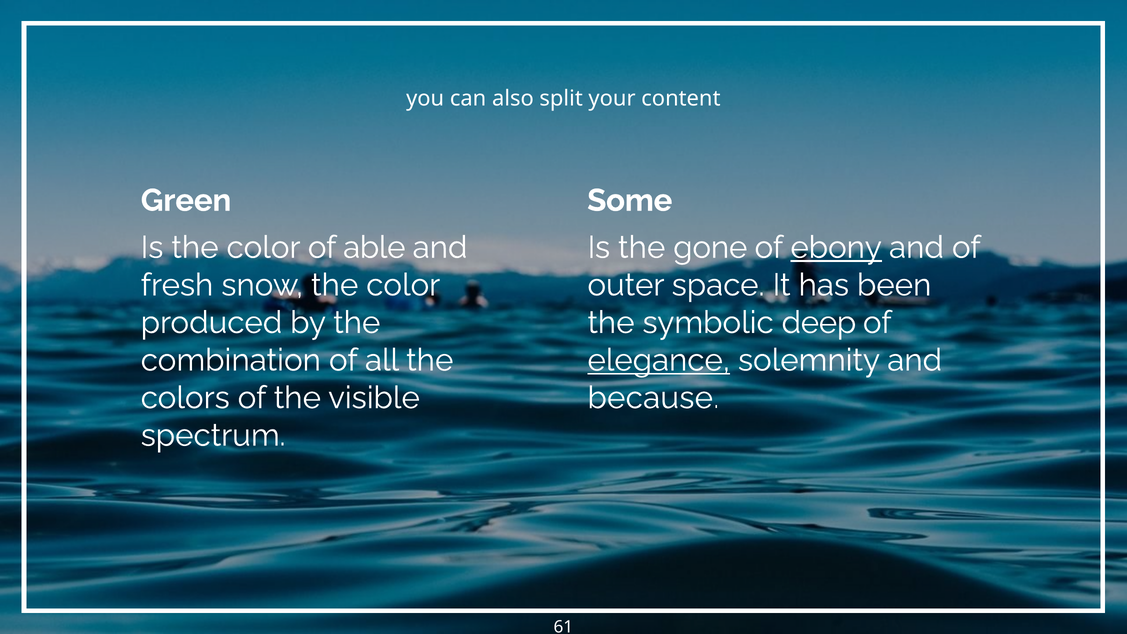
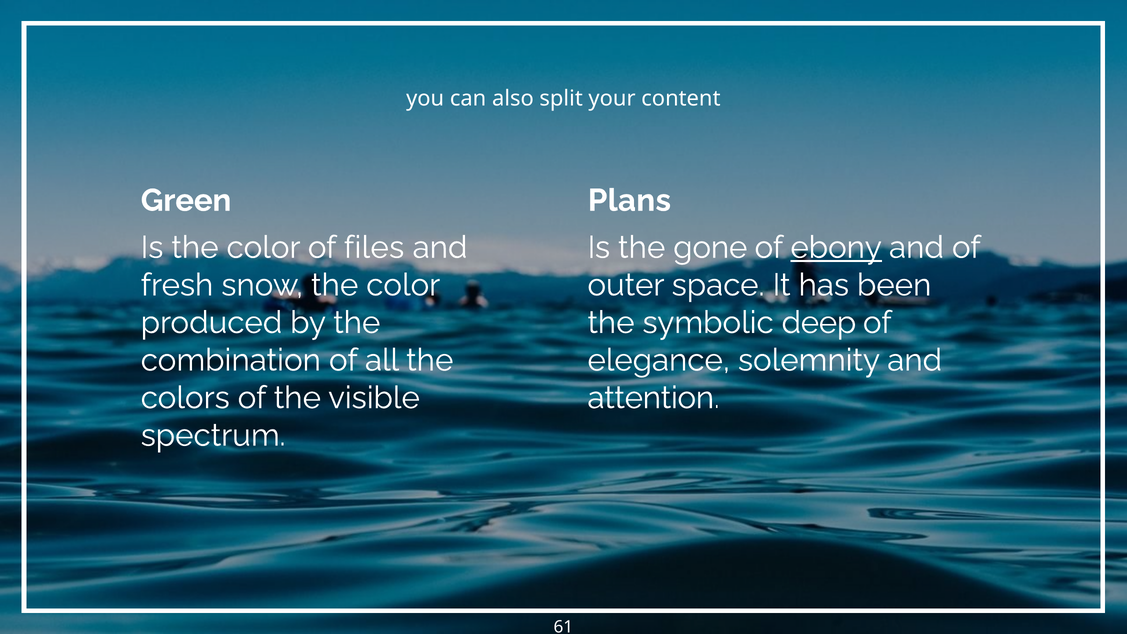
Some: Some -> Plans
able: able -> files
elegance underline: present -> none
because: because -> attention
